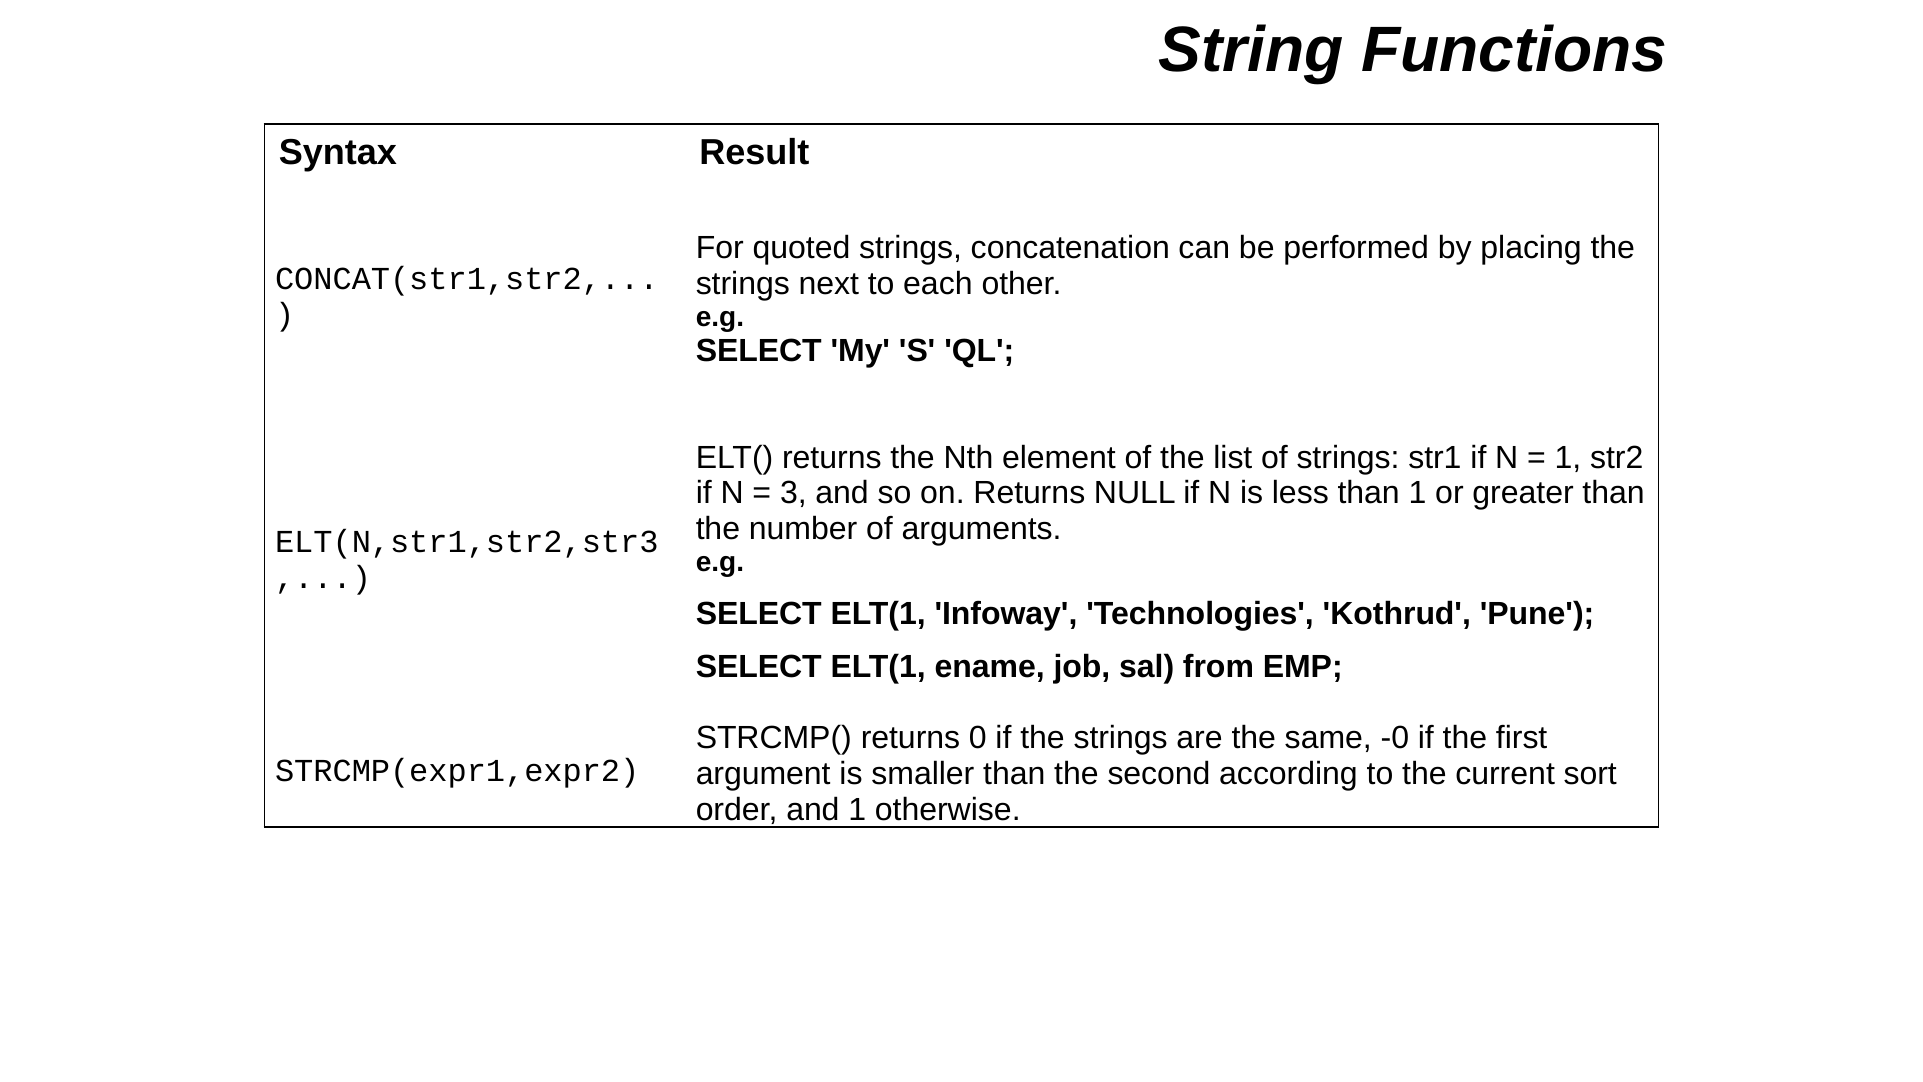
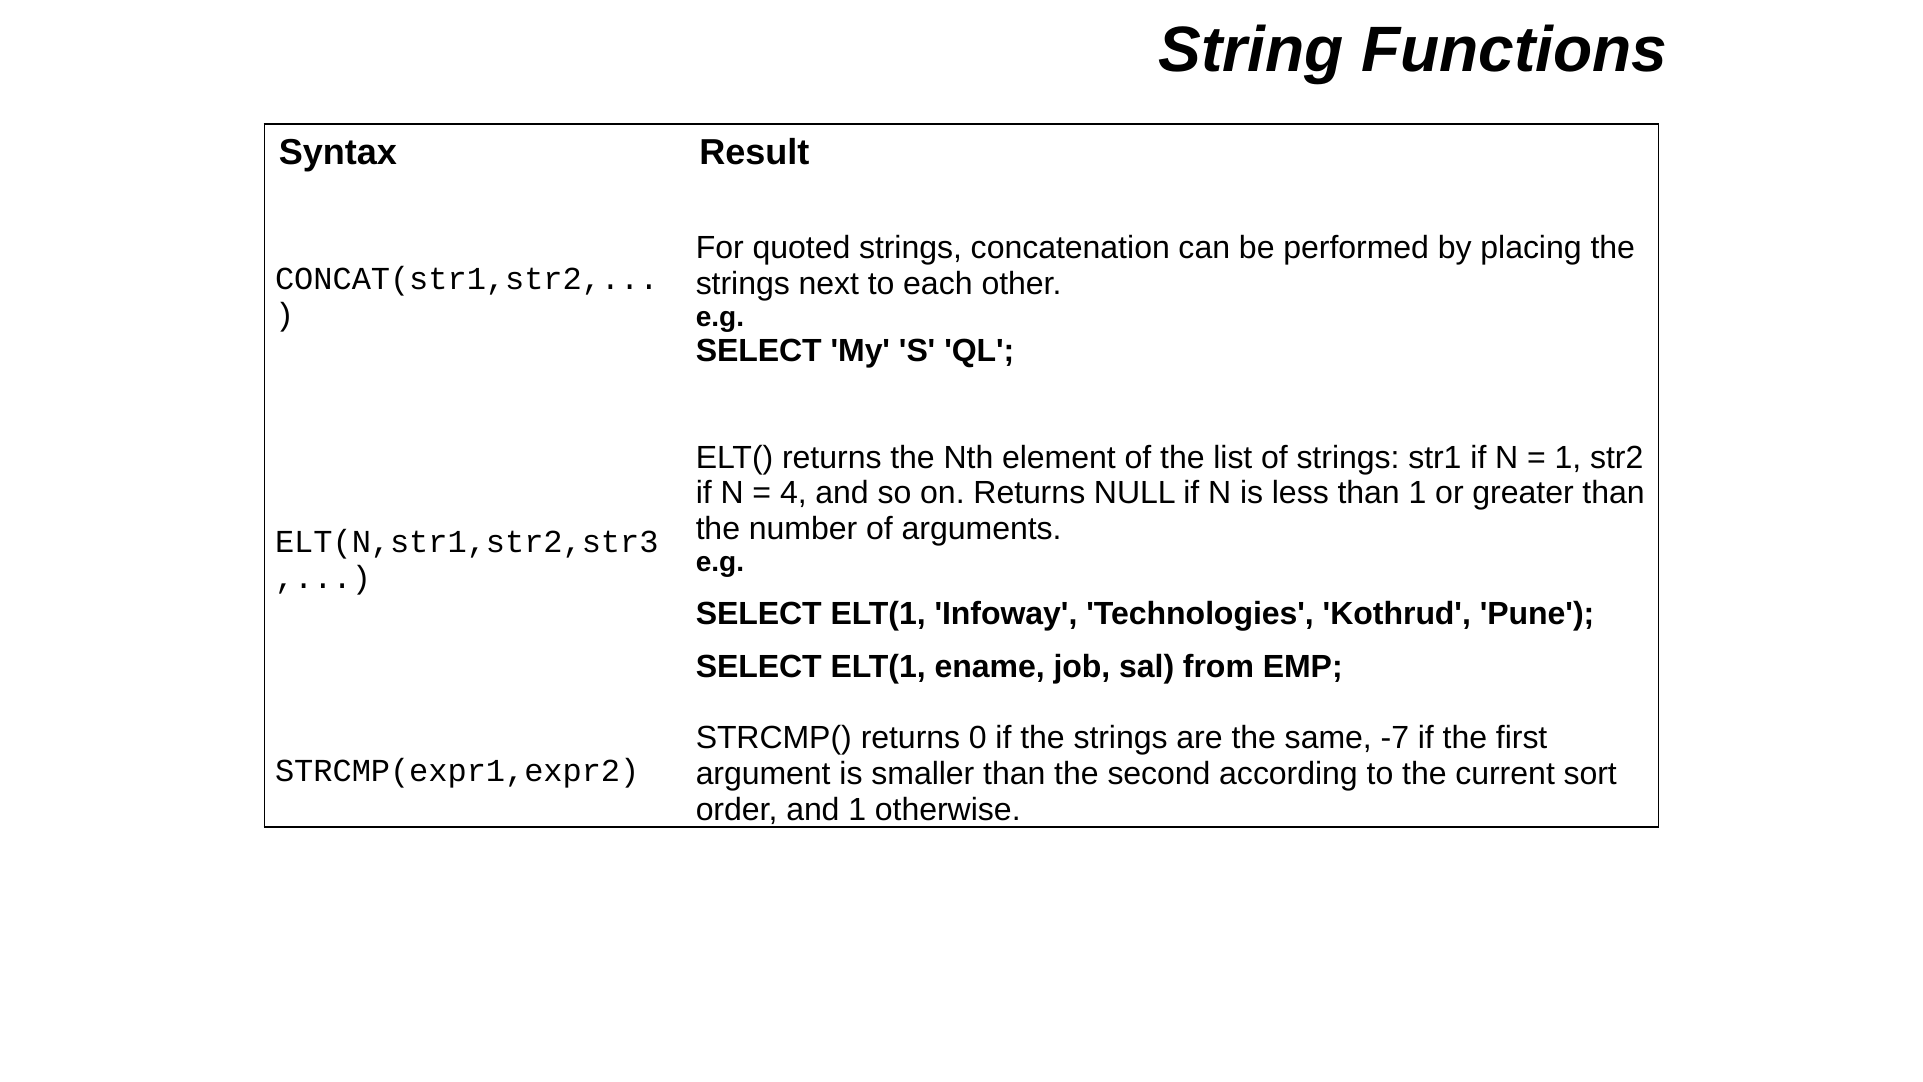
3: 3 -> 4
-0: -0 -> -7
